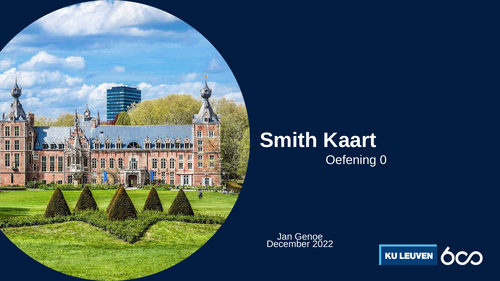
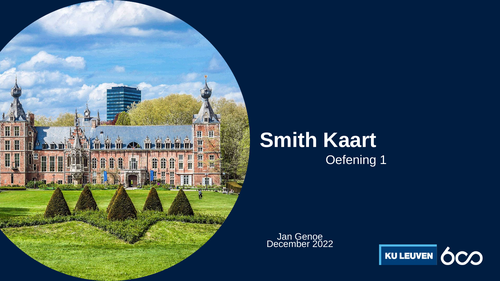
0: 0 -> 1
